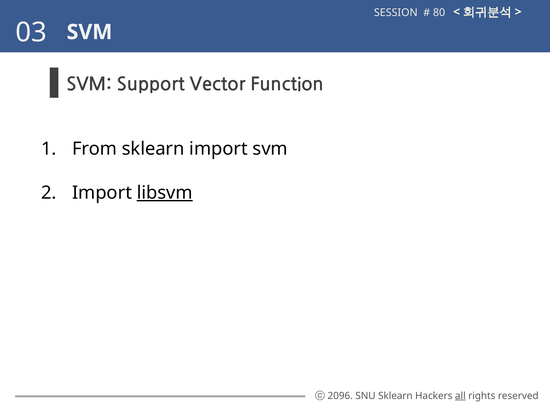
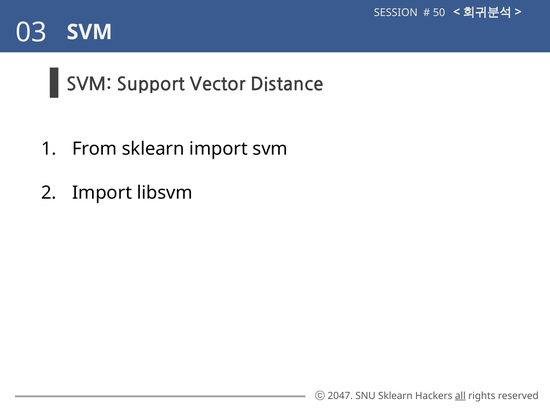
80: 80 -> 50
Function: Function -> Distance
libsvm underline: present -> none
2096: 2096 -> 2047
